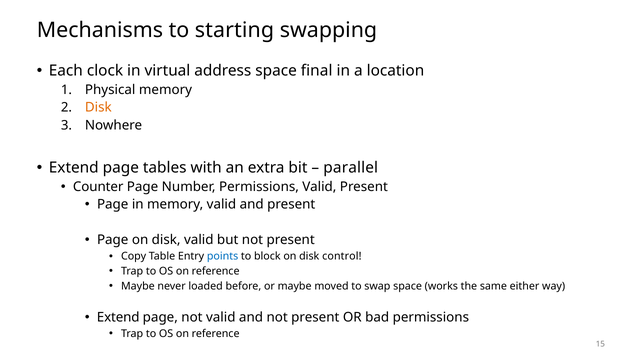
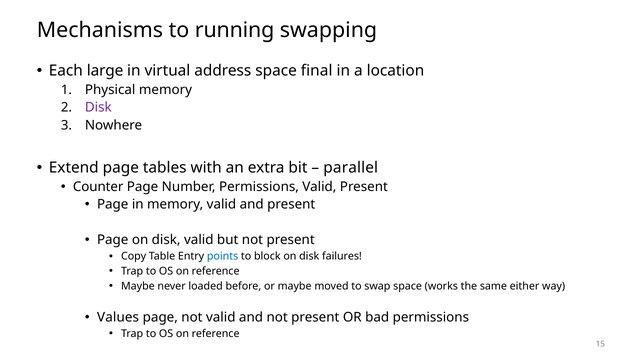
starting: starting -> running
clock: clock -> large
Disk at (98, 107) colour: orange -> purple
control: control -> failures
Extend at (118, 317): Extend -> Values
